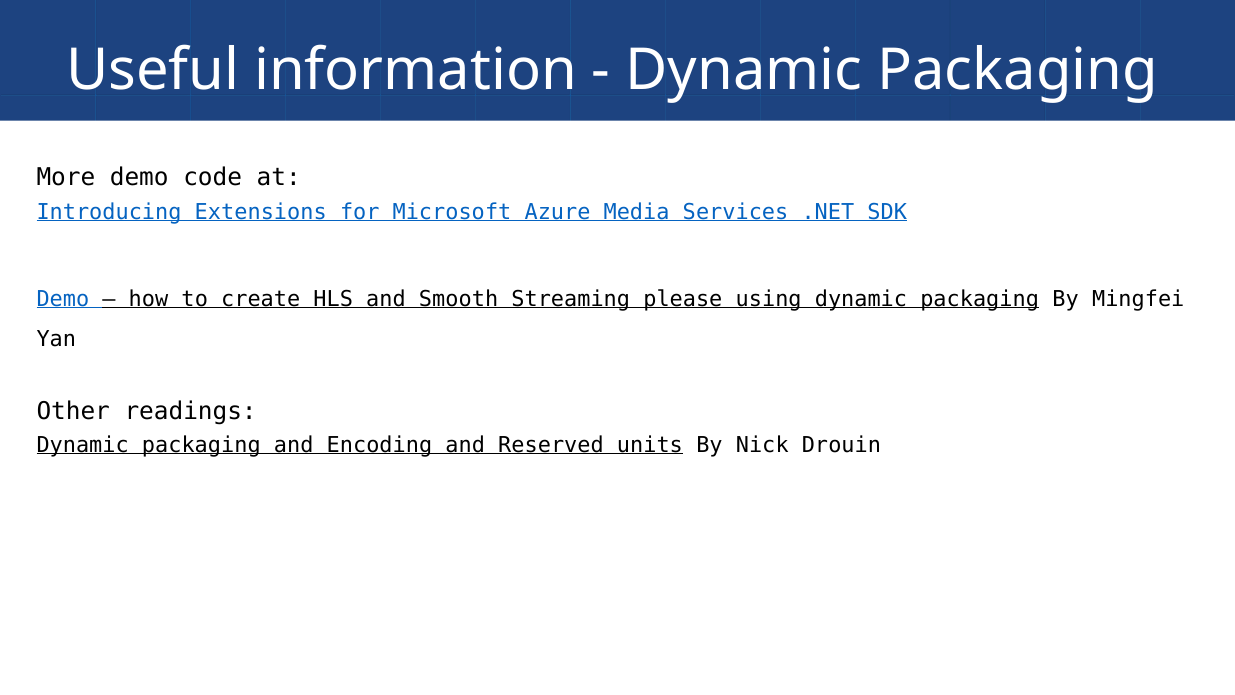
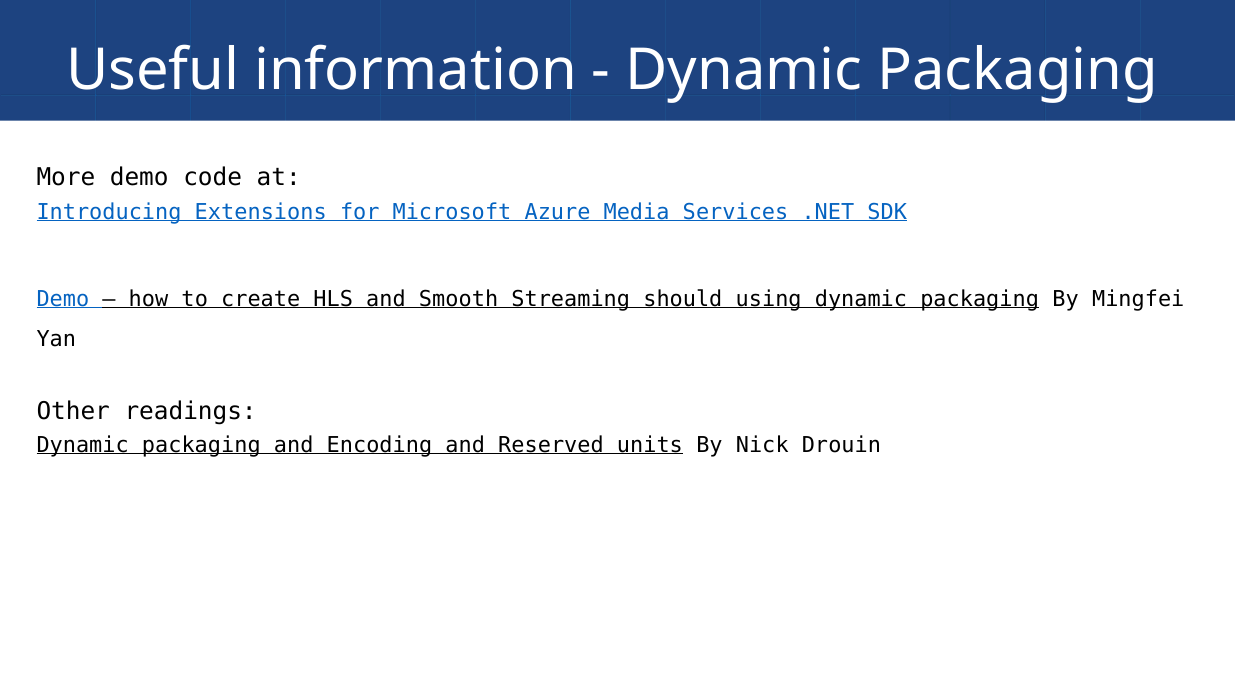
please: please -> should
